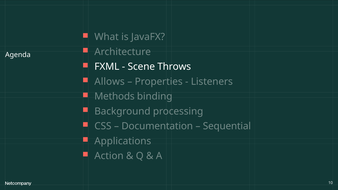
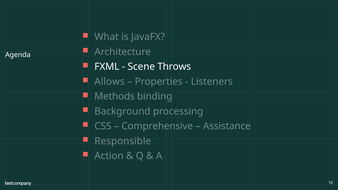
Documentation: Documentation -> Comprehensive
Sequential: Sequential -> Assistance
Applications: Applications -> Responsible
